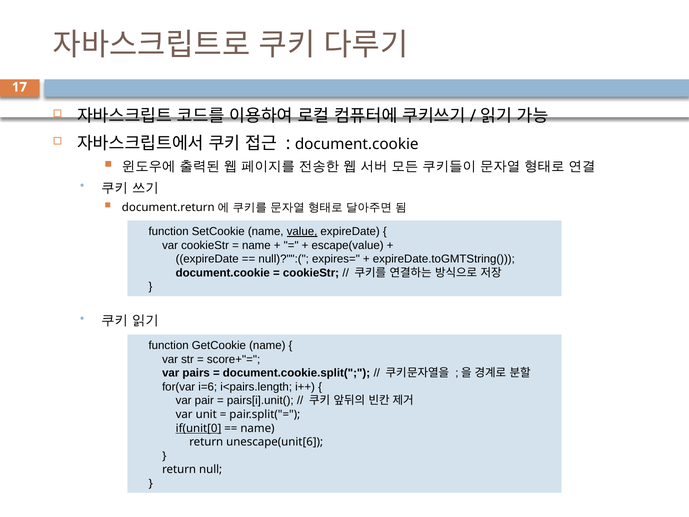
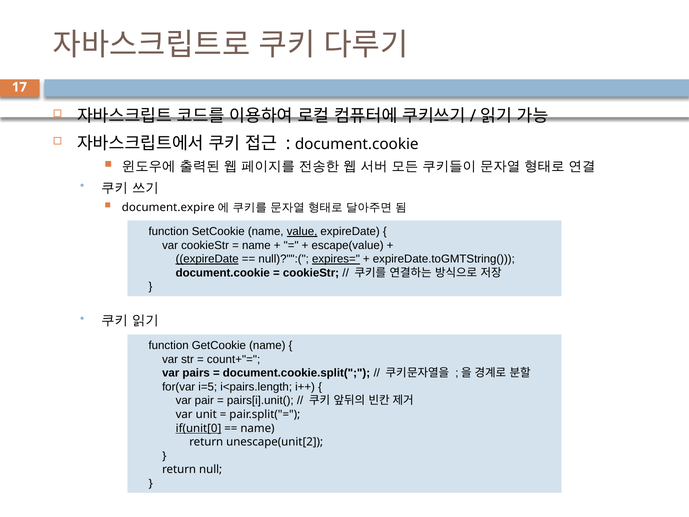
document.return: document.return -> document.expire
expireDate at (207, 259) underline: none -> present
expires= underline: none -> present
score+"=: score+"= -> count+"=
i=6: i=6 -> i=5
unescape(unit[6: unescape(unit[6 -> unescape(unit[2
